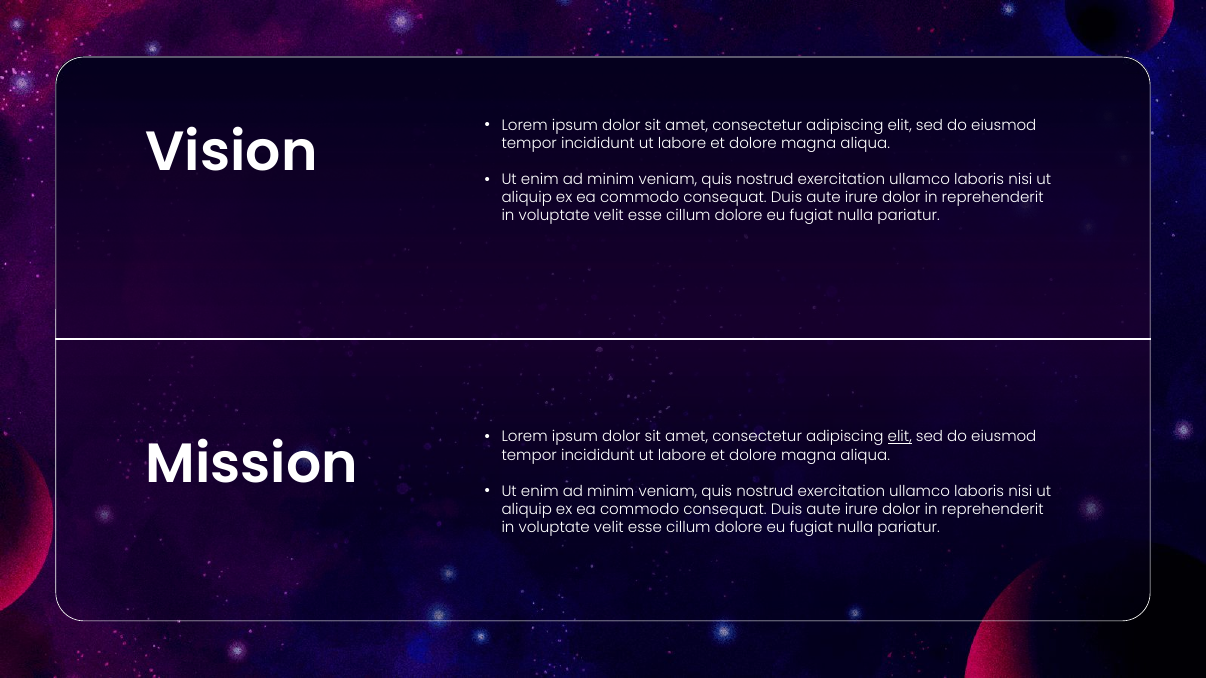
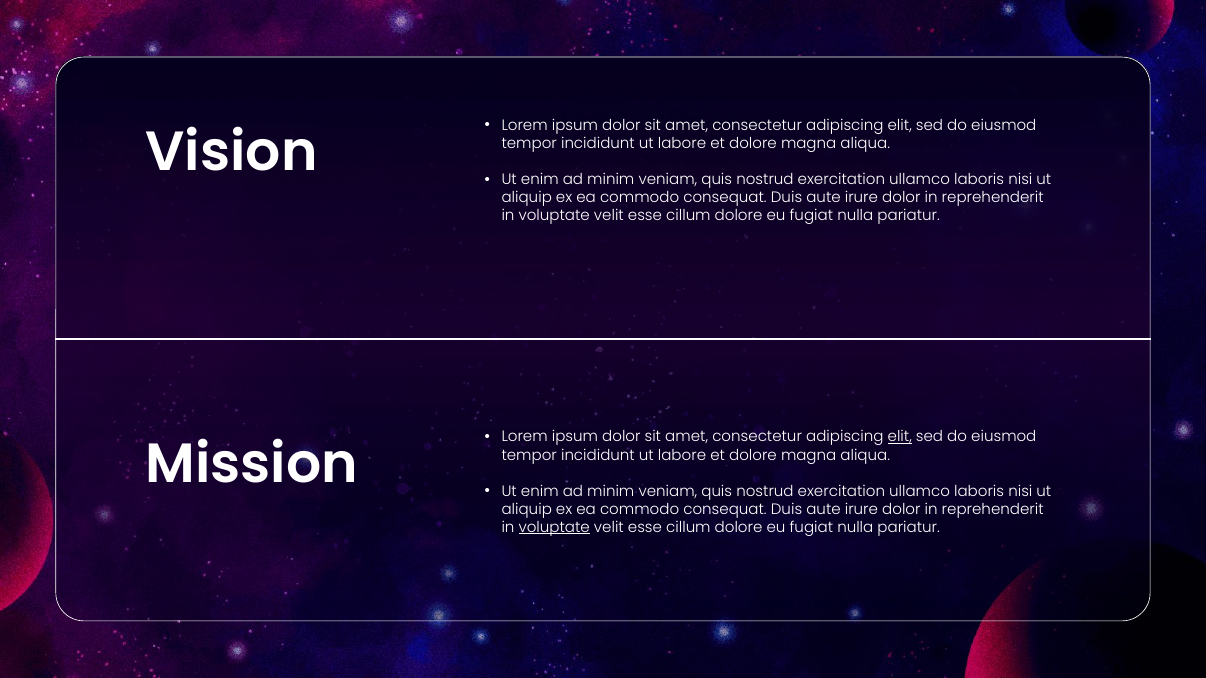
voluptate at (554, 528) underline: none -> present
